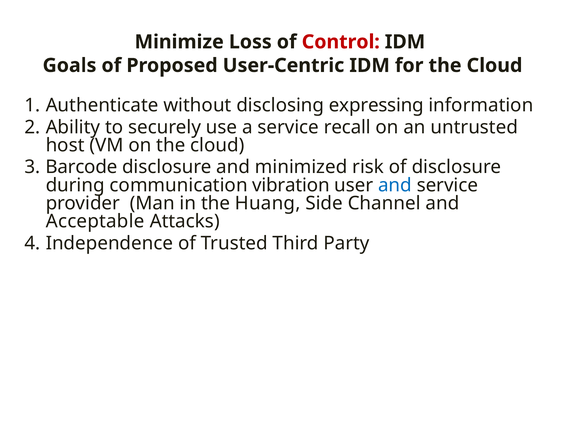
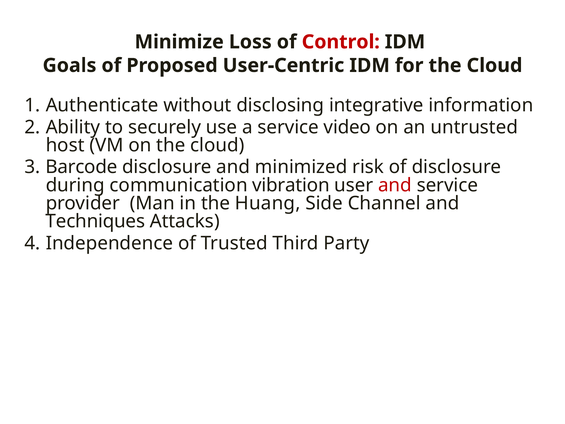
expressing: expressing -> integrative
recall: recall -> video
and at (395, 185) colour: blue -> red
Acceptable: Acceptable -> Techniques
